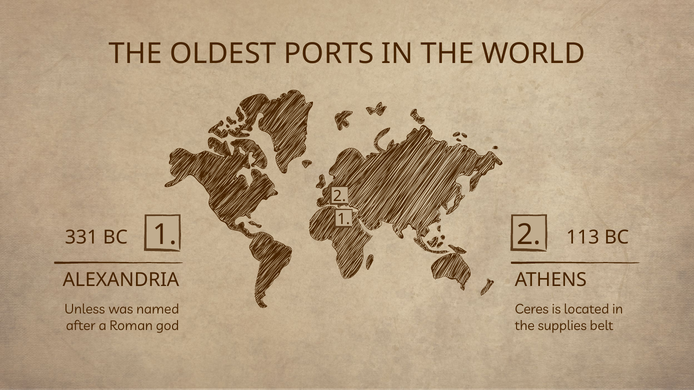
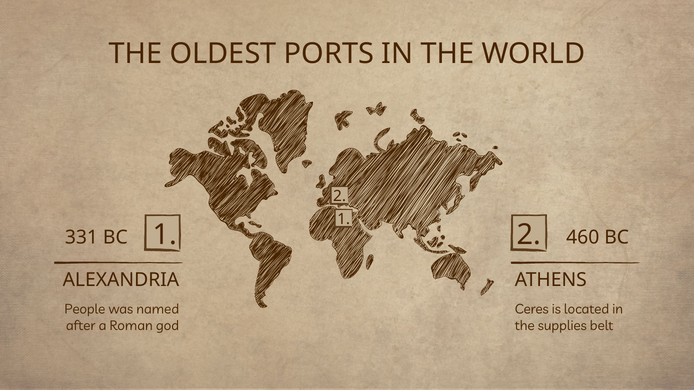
113: 113 -> 460
Unless: Unless -> People
